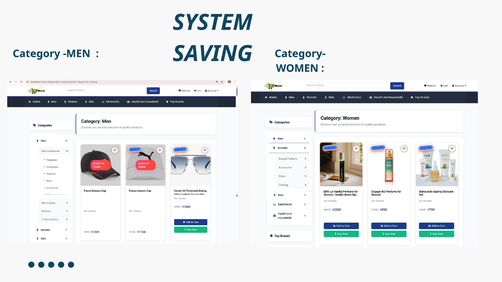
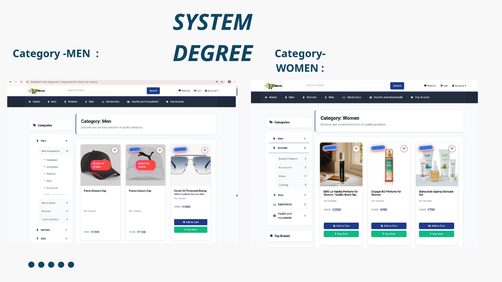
SAVING: SAVING -> DEGREE
